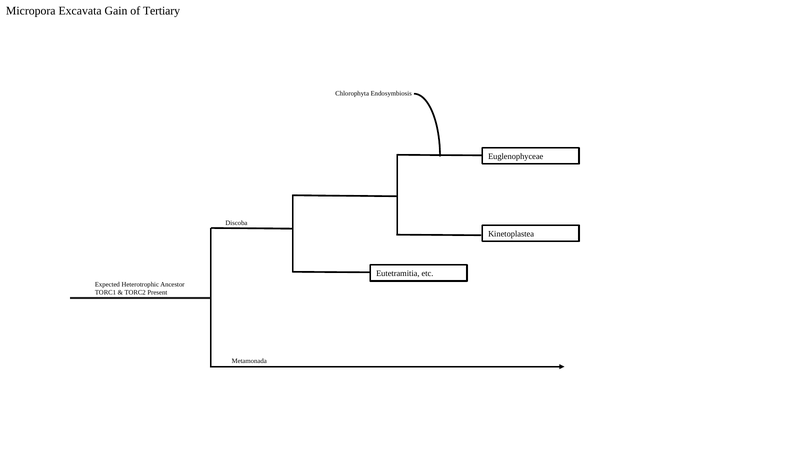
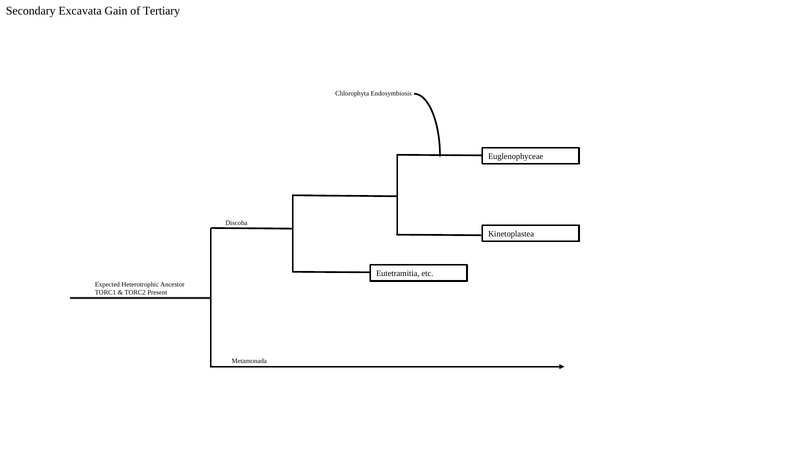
Micropora: Micropora -> Secondary
